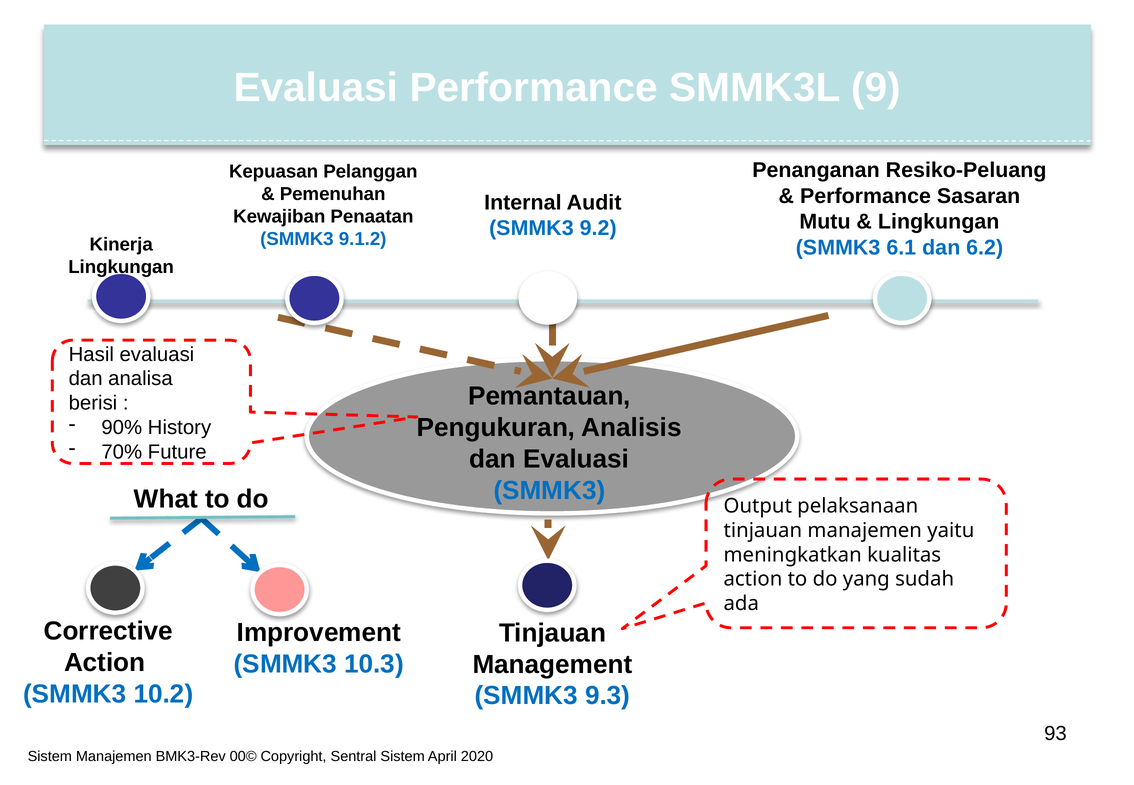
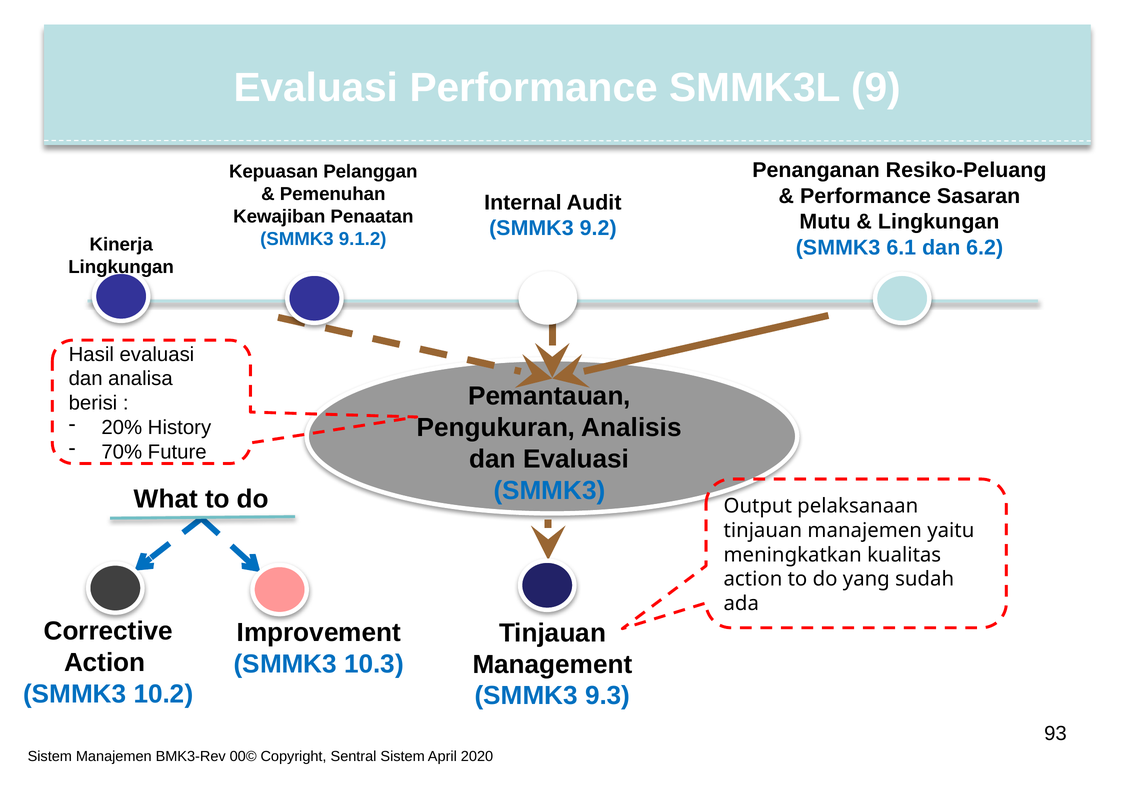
90%: 90% -> 20%
